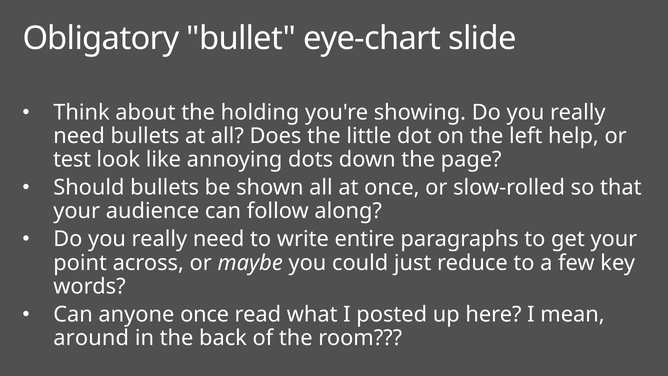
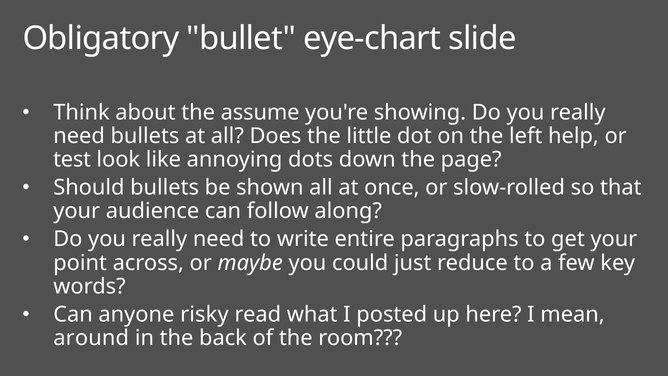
holding: holding -> assume
anyone once: once -> risky
